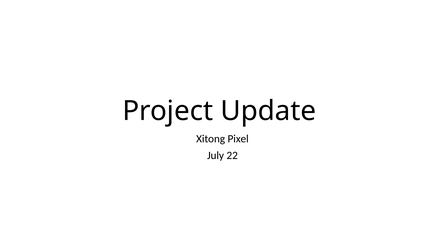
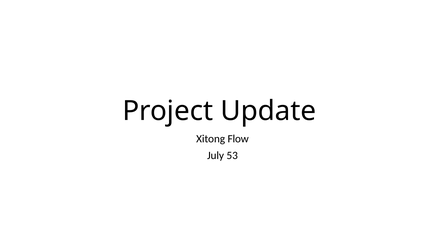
Pixel: Pixel -> Flow
22: 22 -> 53
